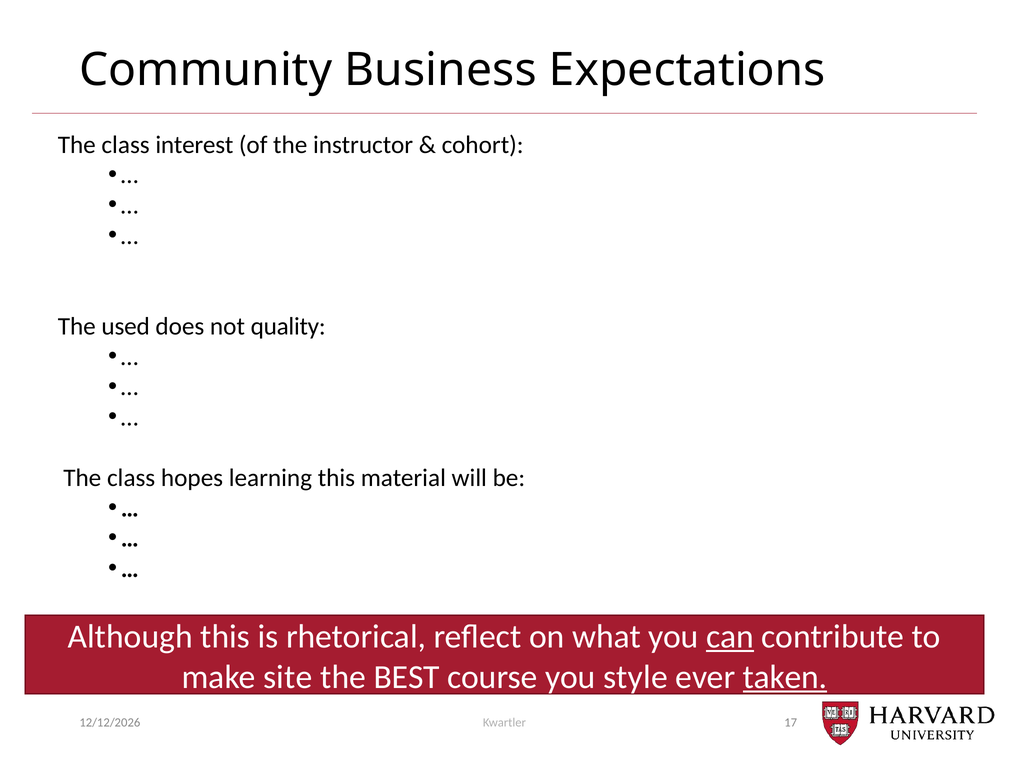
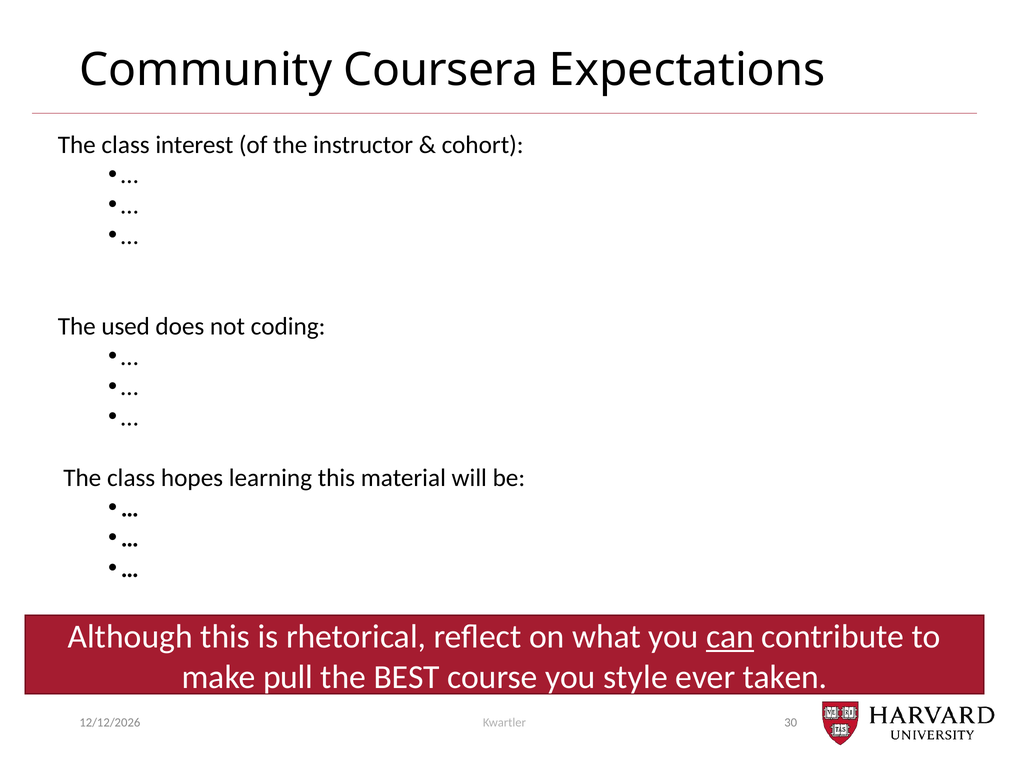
Business: Business -> Coursera
quality: quality -> coding
site: site -> pull
taken underline: present -> none
17: 17 -> 30
